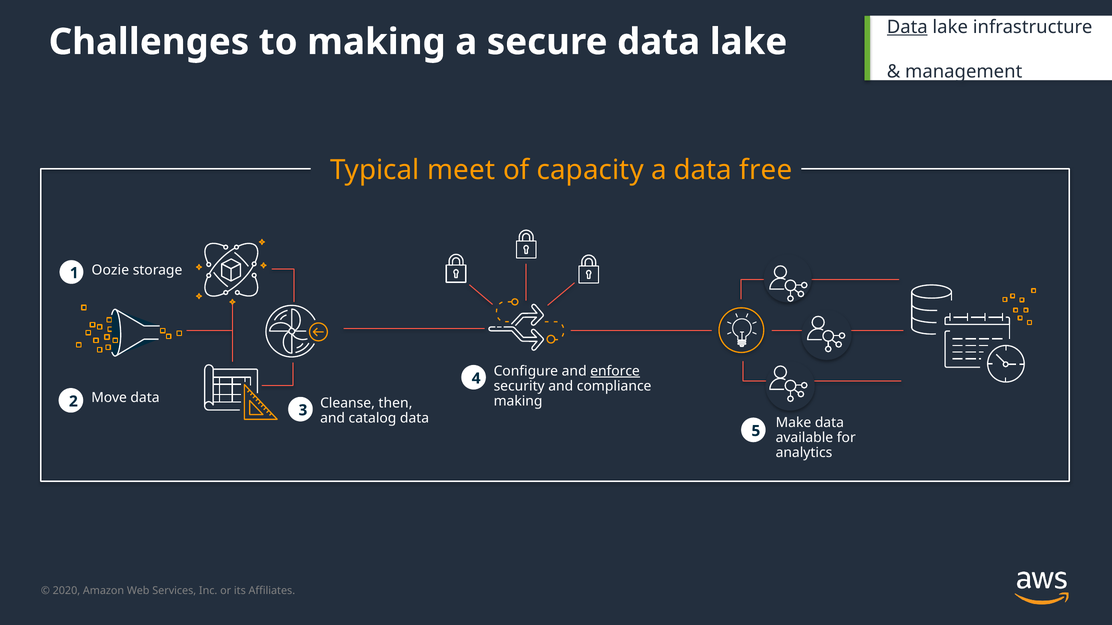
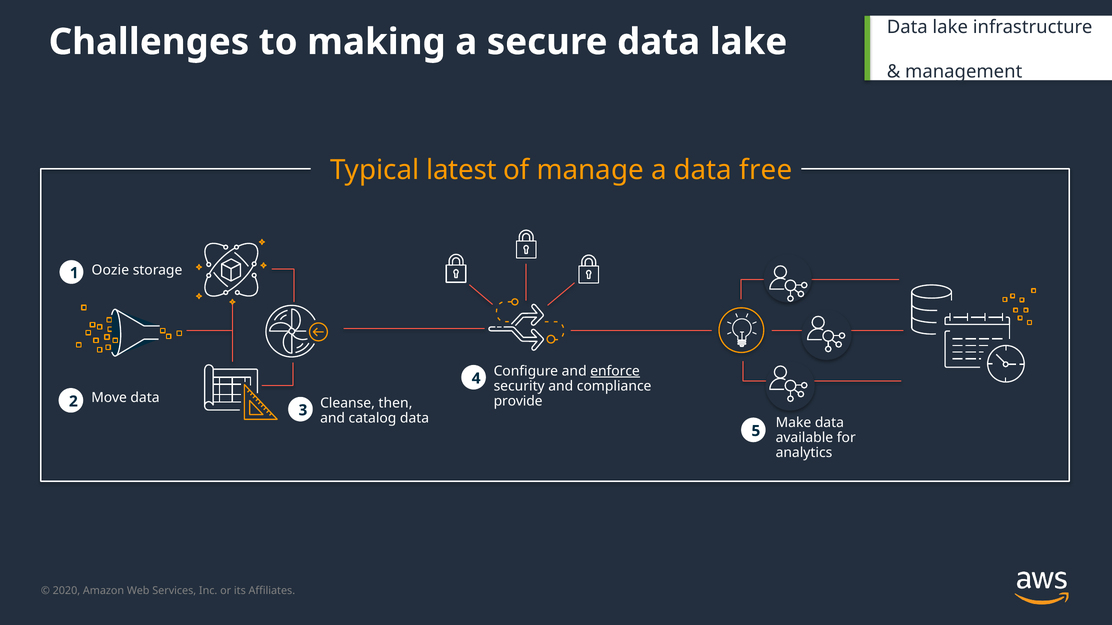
Data at (907, 27) underline: present -> none
meet: meet -> latest
capacity: capacity -> manage
making at (518, 401): making -> provide
